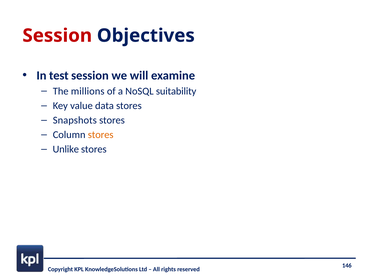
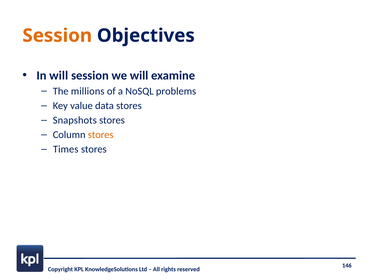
Session at (57, 36) colour: red -> orange
In test: test -> will
suitability: suitability -> problems
Unlike: Unlike -> Times
